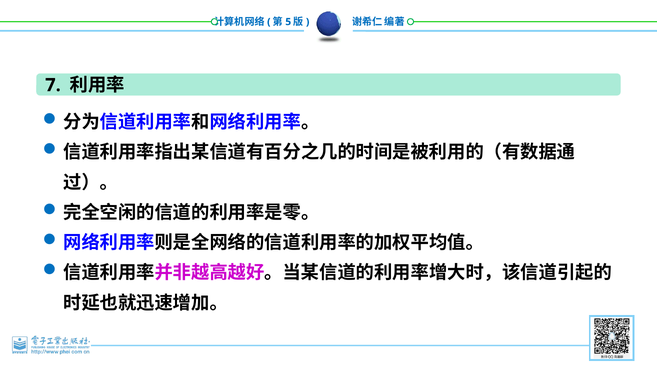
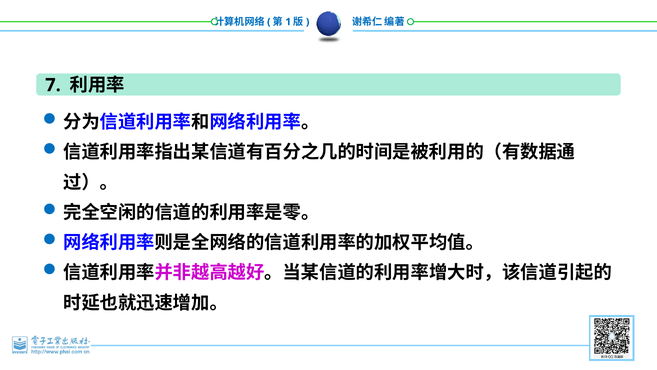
5: 5 -> 1
